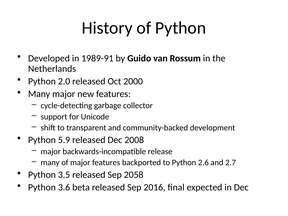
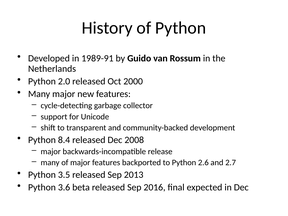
5.9: 5.9 -> 8.4
2058: 2058 -> 2013
